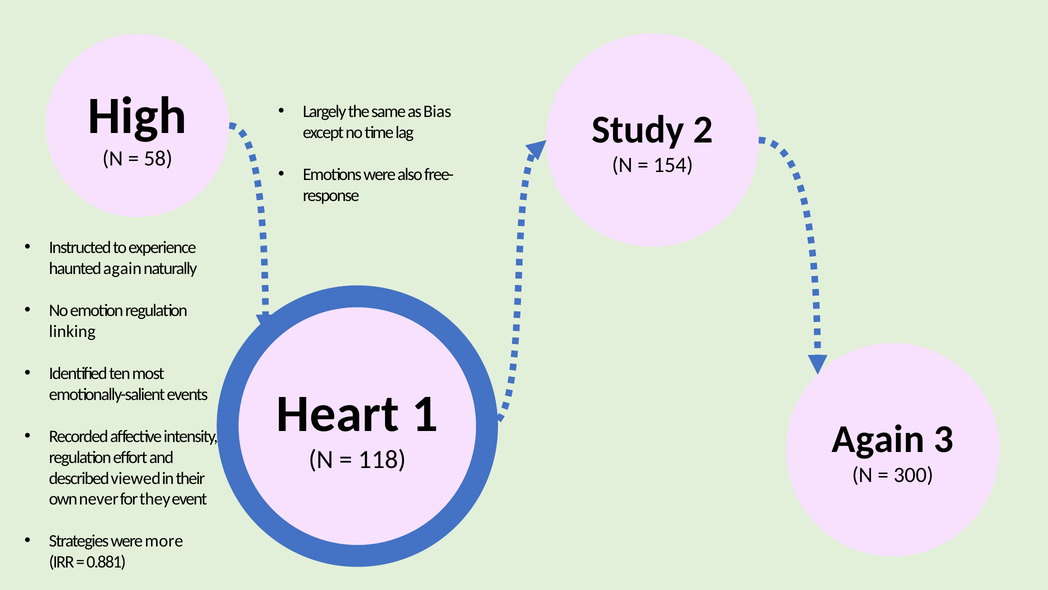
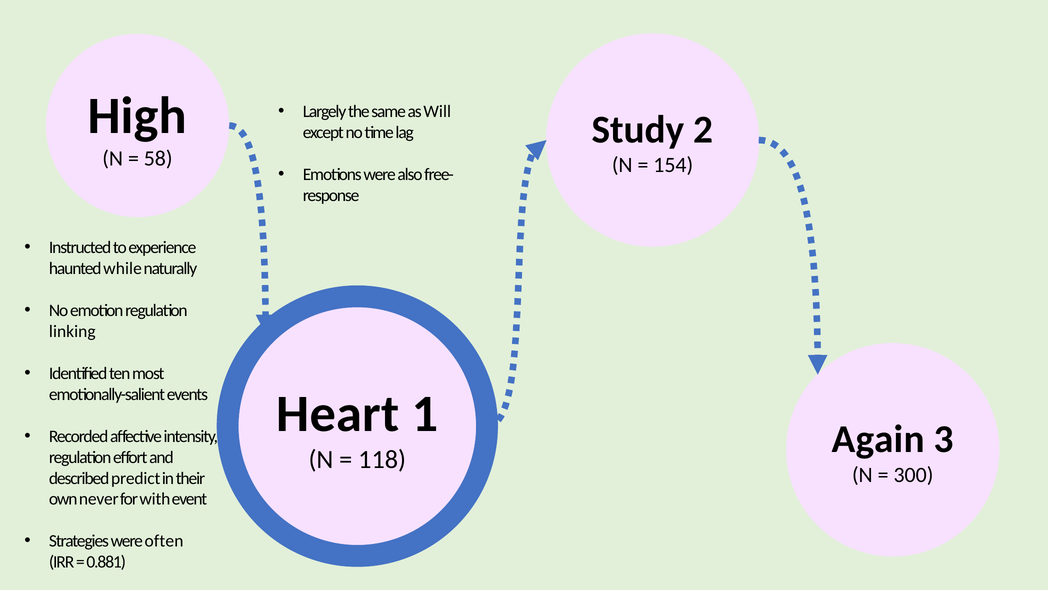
Bias: Bias -> Will
haunted again: again -> while
viewed: viewed -> predict
they: they -> with
more: more -> often
